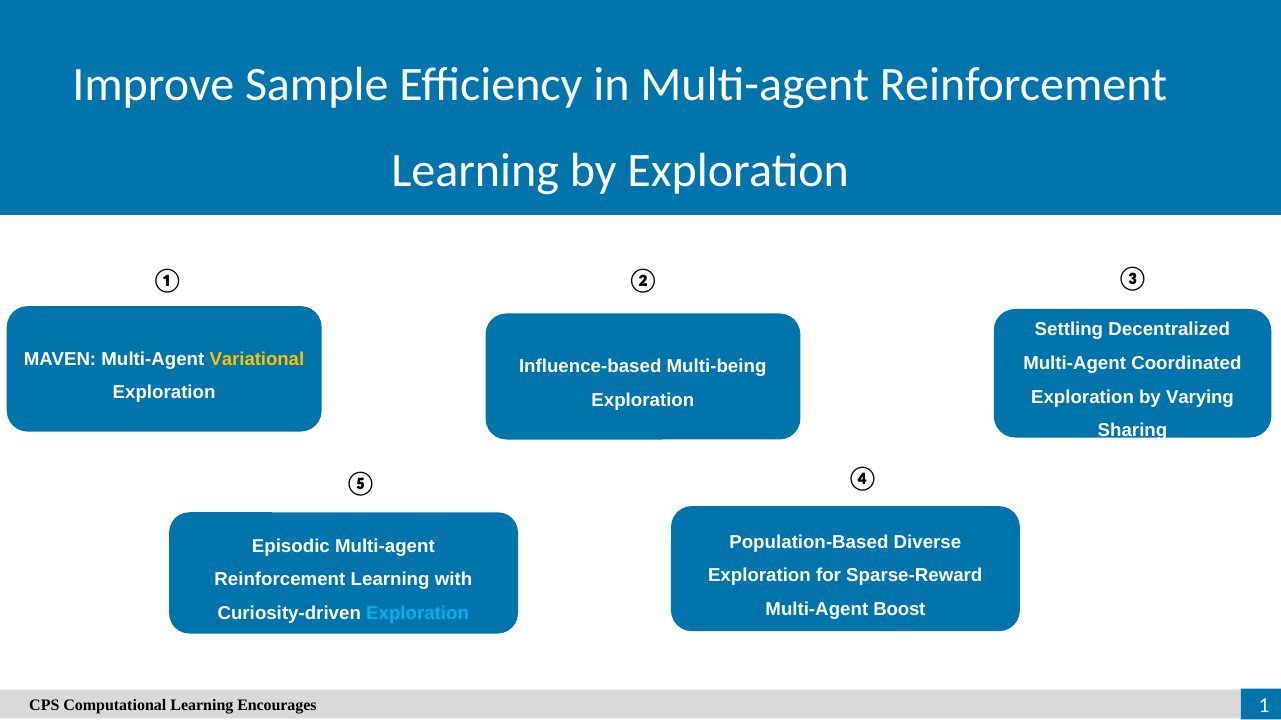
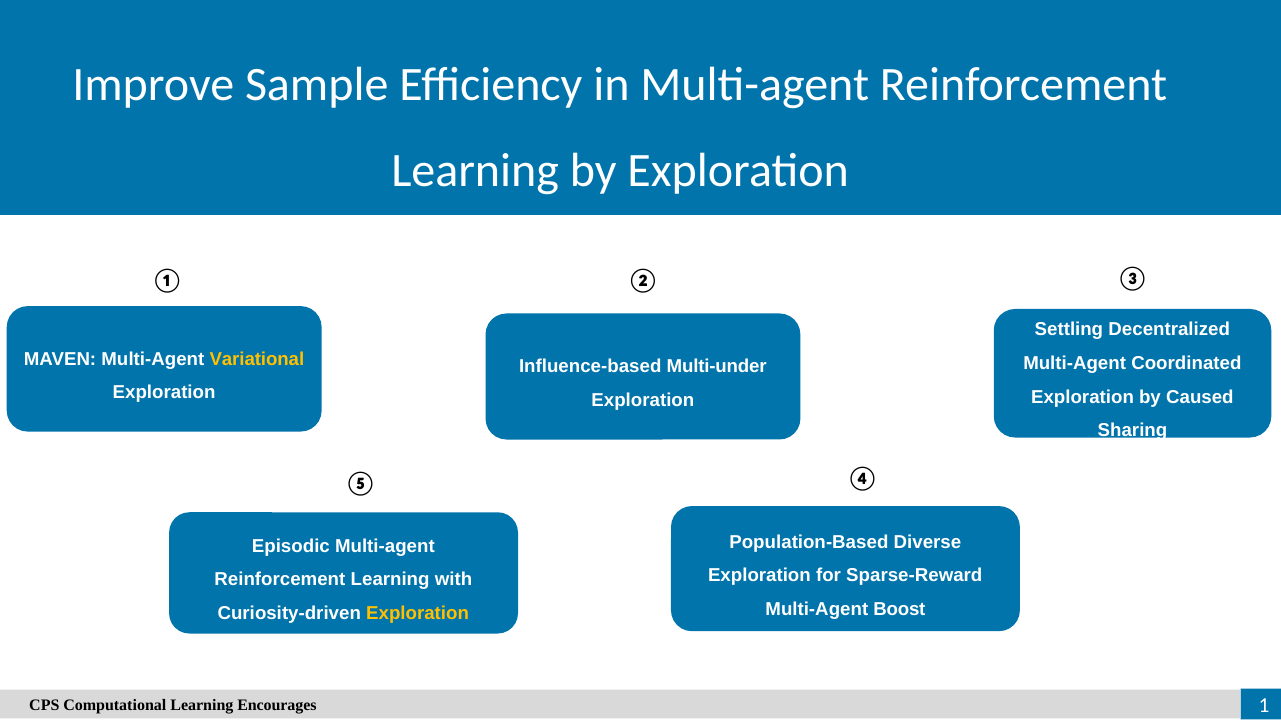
Multi-being: Multi-being -> Multi-under
Varying: Varying -> Caused
Exploration at (418, 614) colour: light blue -> yellow
